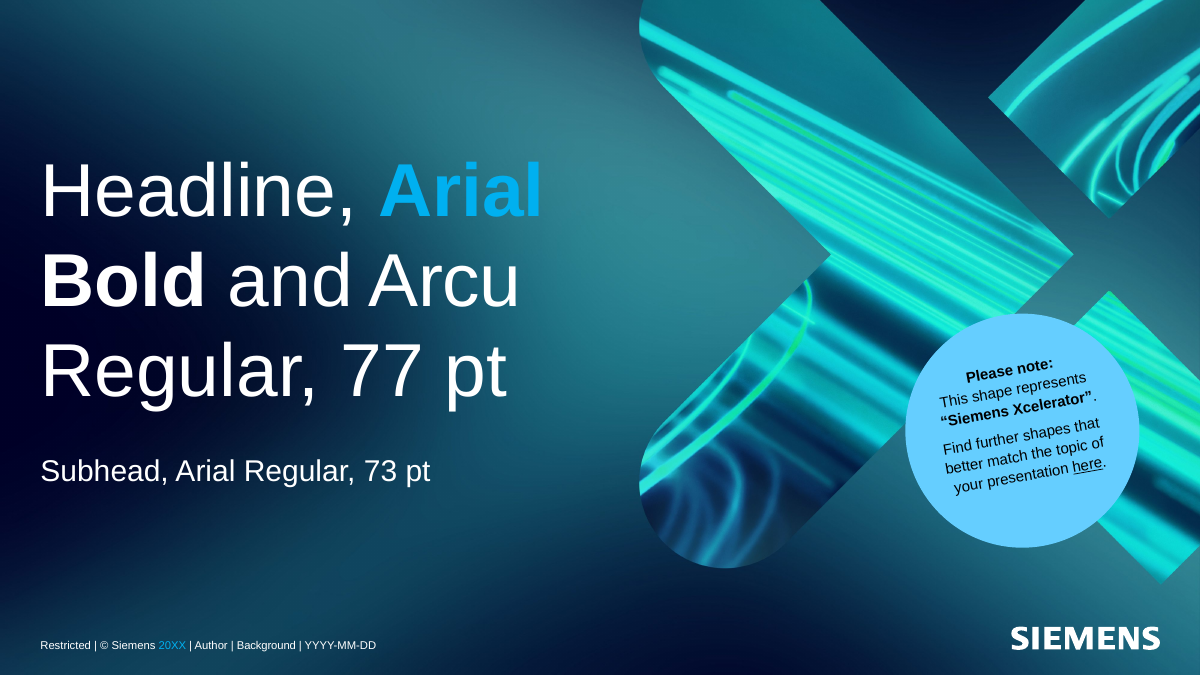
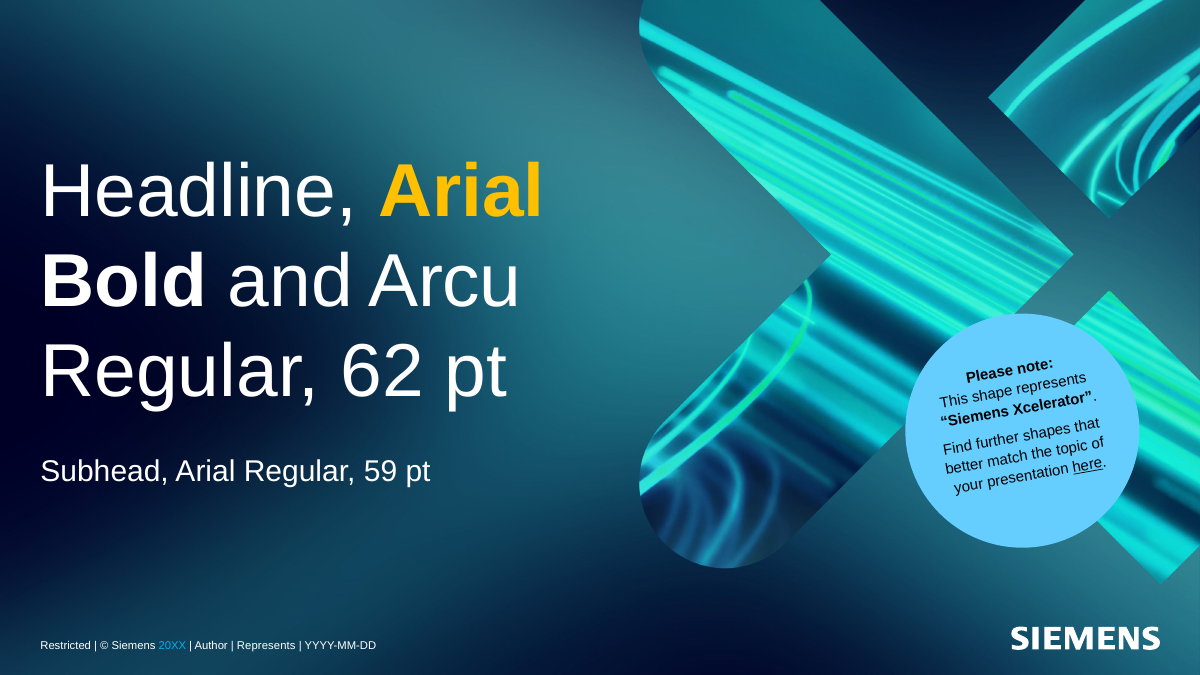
Arial at (461, 192) colour: light blue -> yellow
77: 77 -> 62
73: 73 -> 59
Background at (266, 646): Background -> Represents
